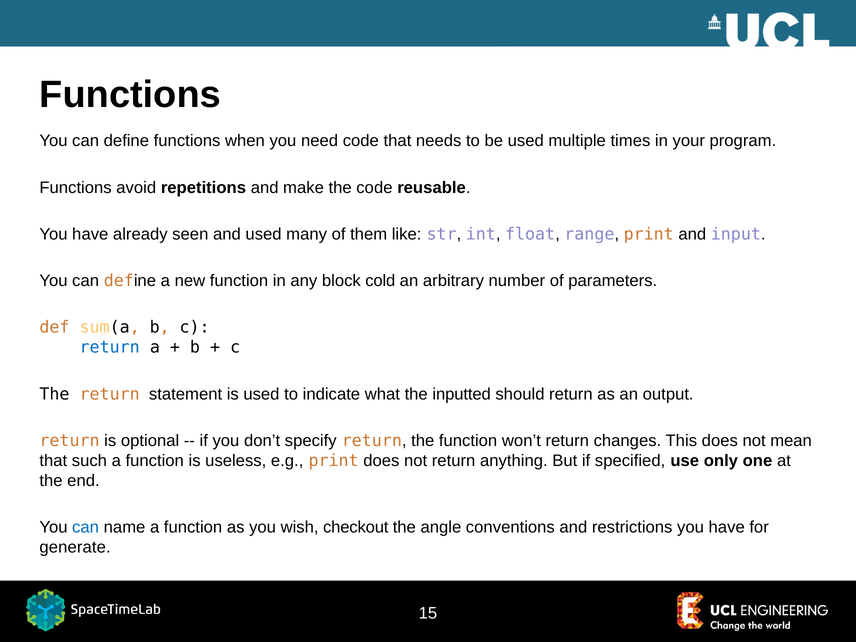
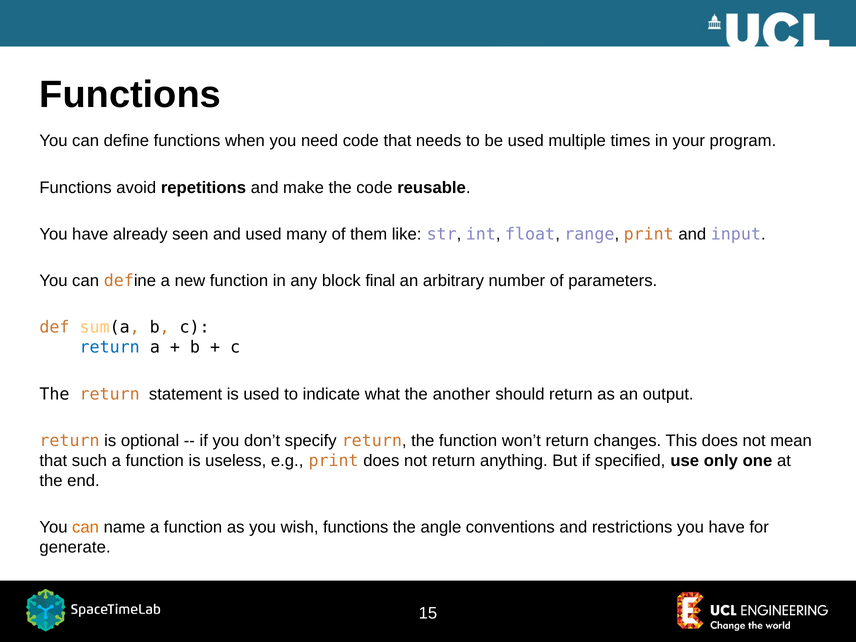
cold: cold -> final
inputted: inputted -> another
can at (86, 527) colour: blue -> orange
wish checkout: checkout -> functions
